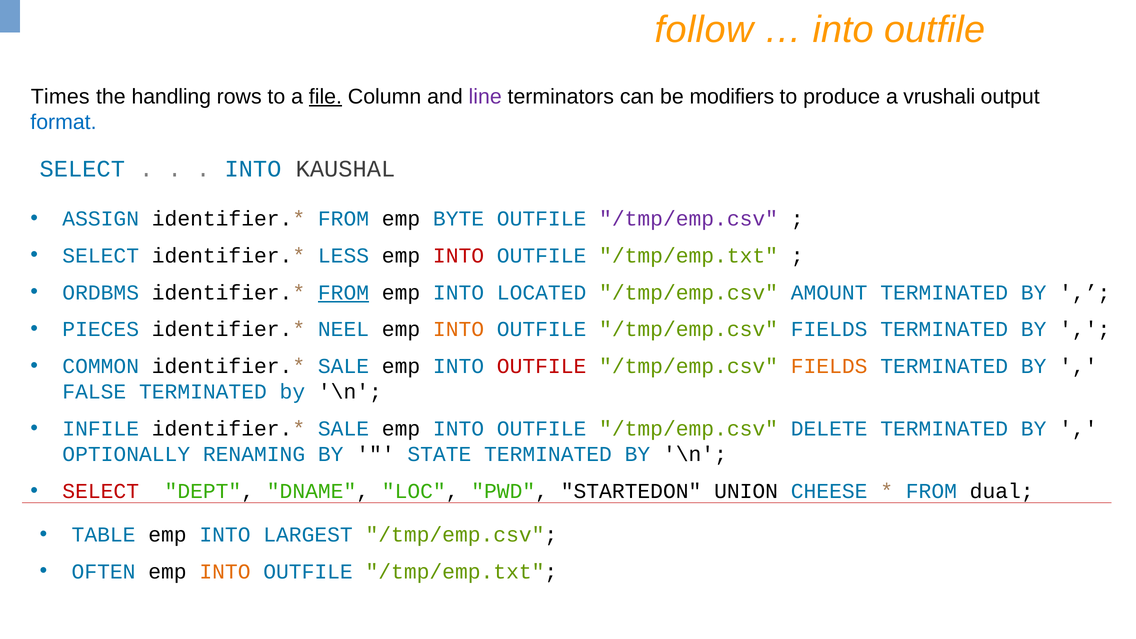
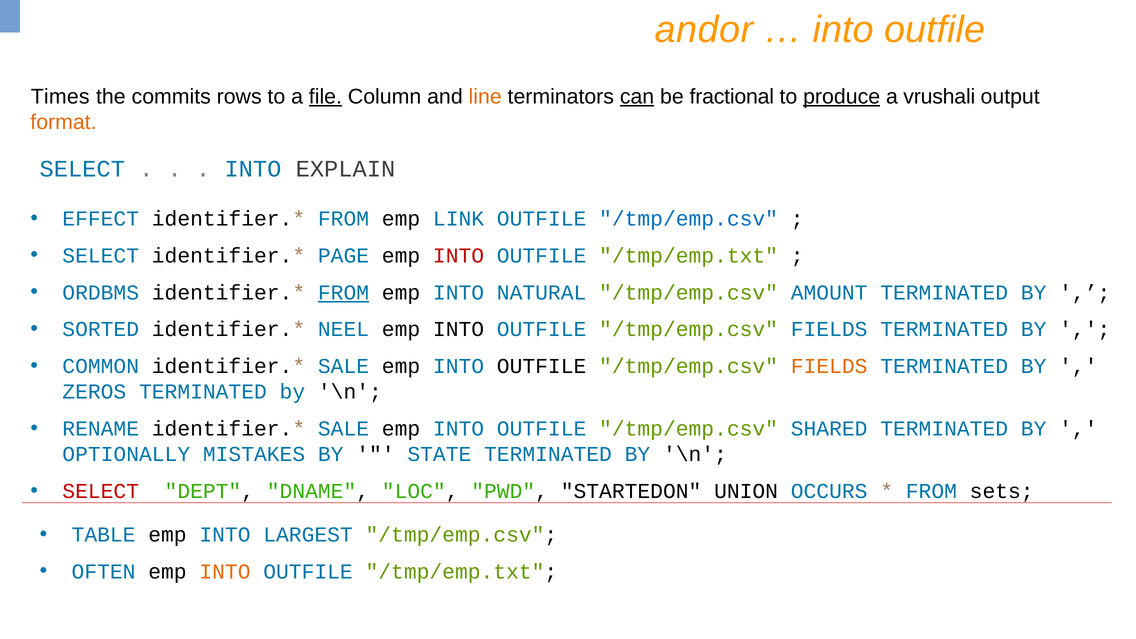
follow: follow -> andor
handling: handling -> commits
line colour: purple -> orange
can underline: none -> present
modifiers: modifiers -> fractional
produce underline: none -> present
format colour: blue -> orange
KAUSHAL: KAUSHAL -> EXPLAIN
ASSIGN: ASSIGN -> EFFECT
BYTE: BYTE -> LINK
/tmp/emp.csv at (689, 219) colour: purple -> blue
LESS: LESS -> PAGE
LOCATED: LOCATED -> NATURAL
PIECES: PIECES -> SORTED
INTO at (459, 329) colour: orange -> black
OUTFILE at (542, 366) colour: red -> black
FALSE: FALSE -> ZEROS
INFILE: INFILE -> RENAME
DELETE: DELETE -> SHARED
RENAMING: RENAMING -> MISTAKES
CHEESE: CHEESE -> OCCURS
dual: dual -> sets
